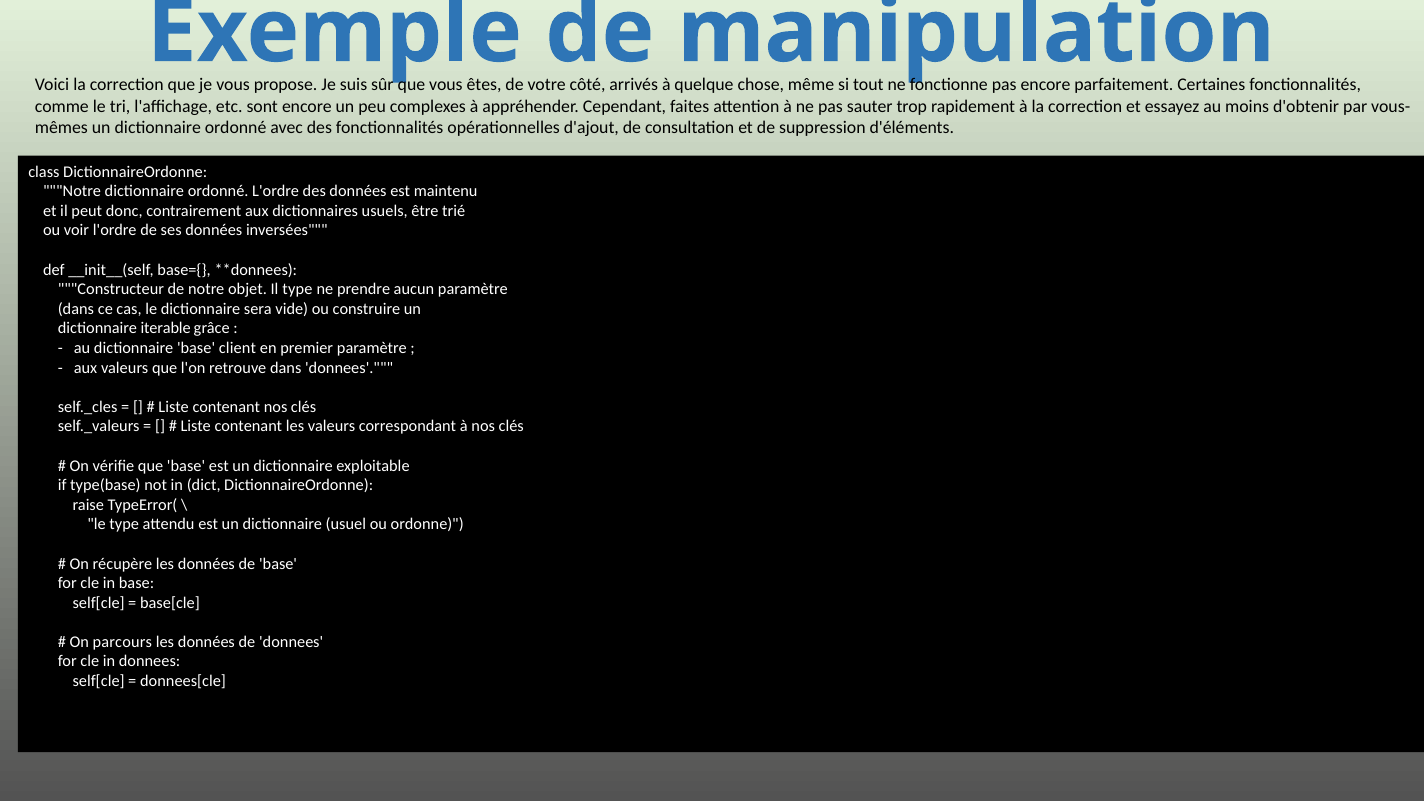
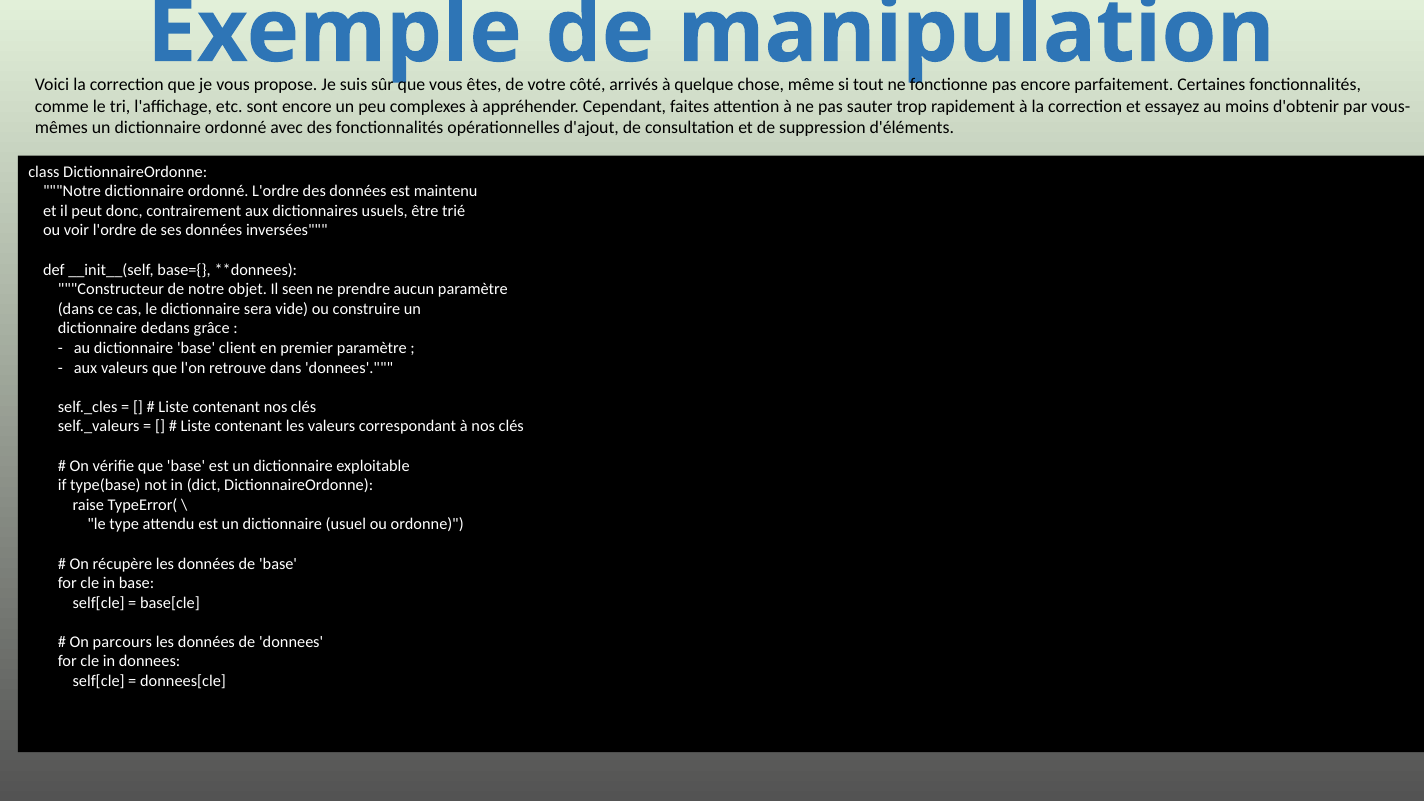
Il type: type -> seen
iterable: iterable -> dedans
